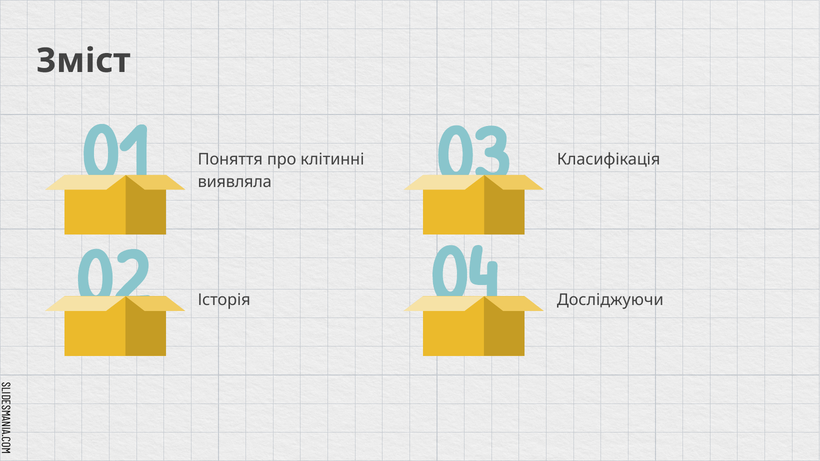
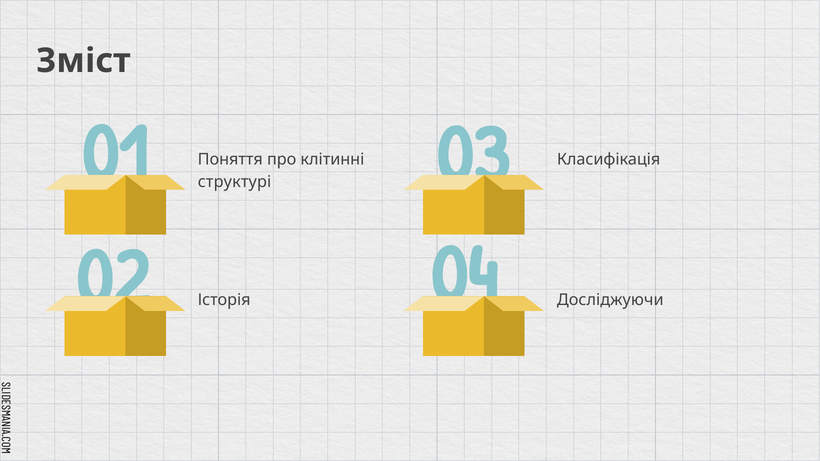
виявляла: виявляла -> структурі
